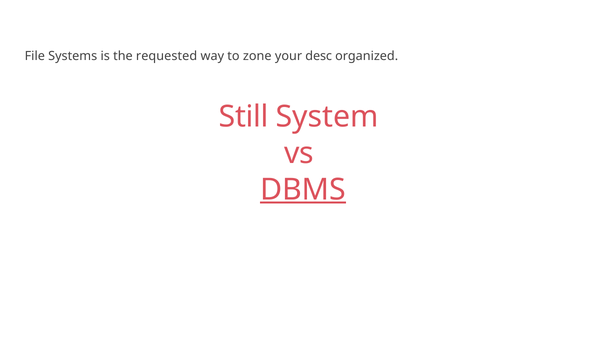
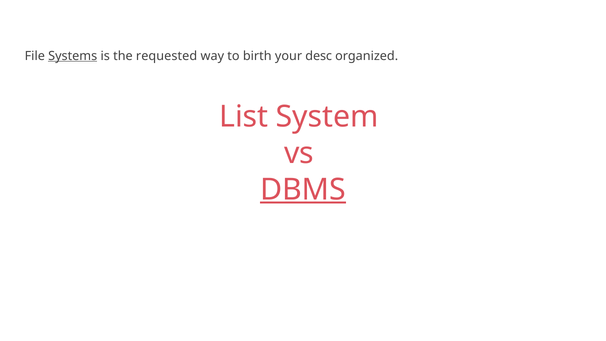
Systems underline: none -> present
zone: zone -> birth
Still: Still -> List
